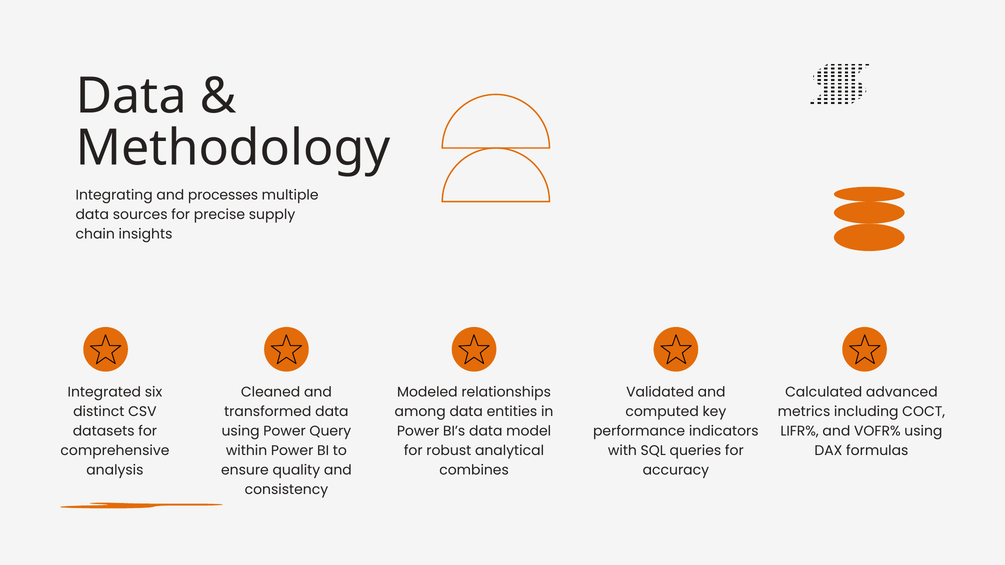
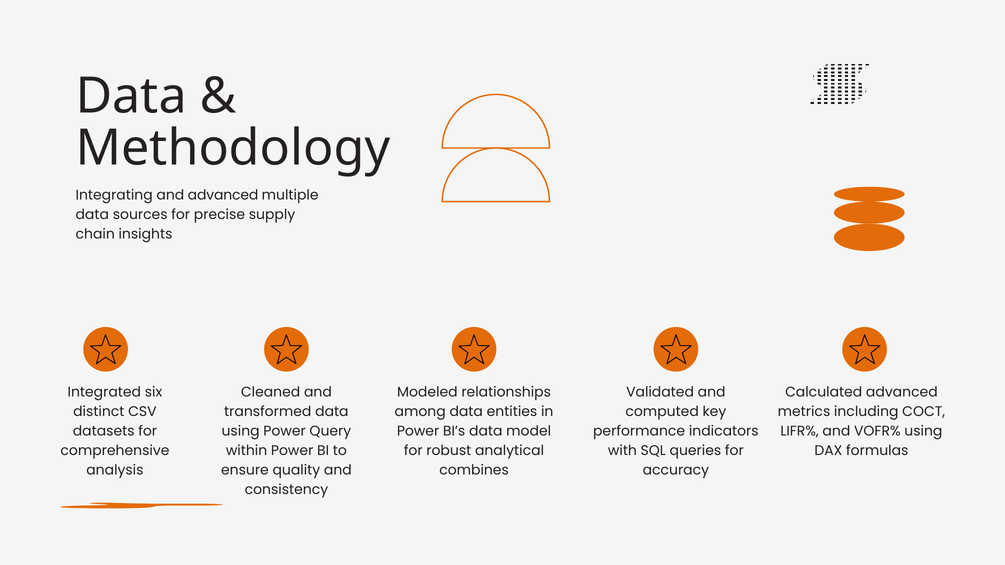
and processes: processes -> advanced
